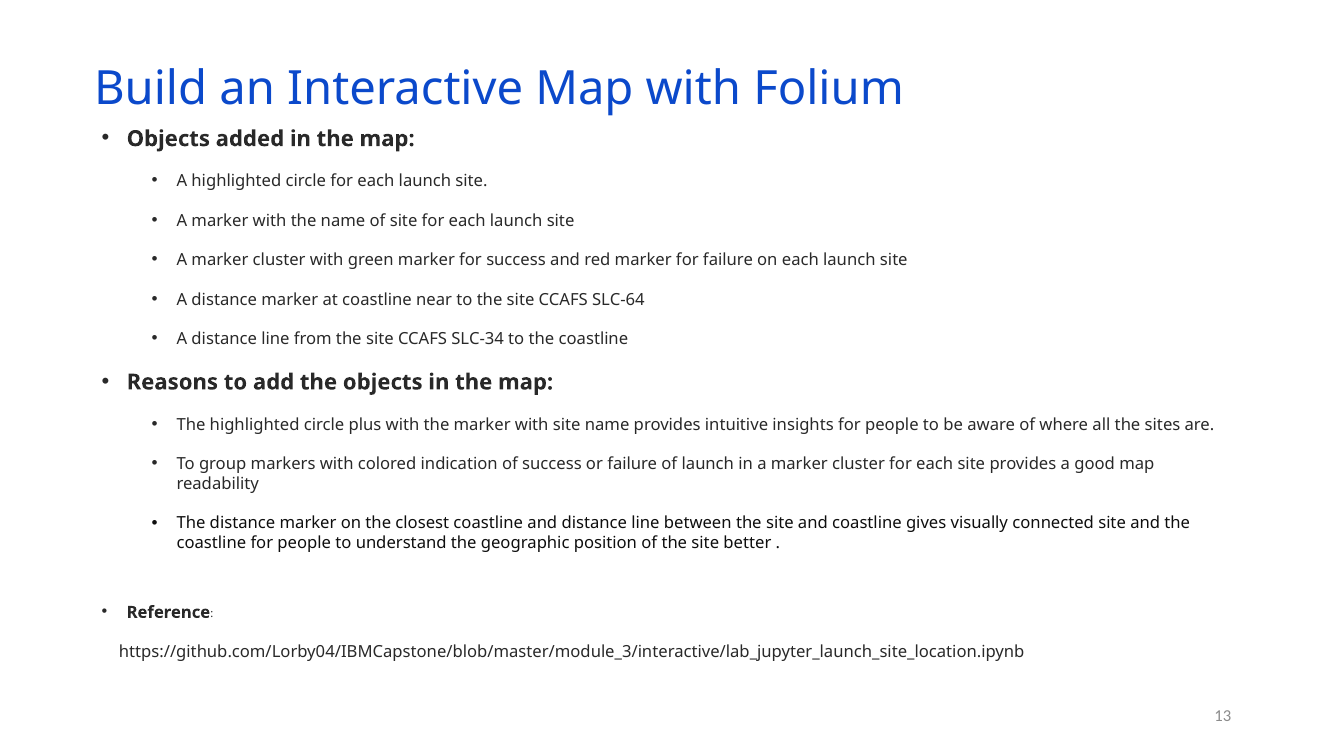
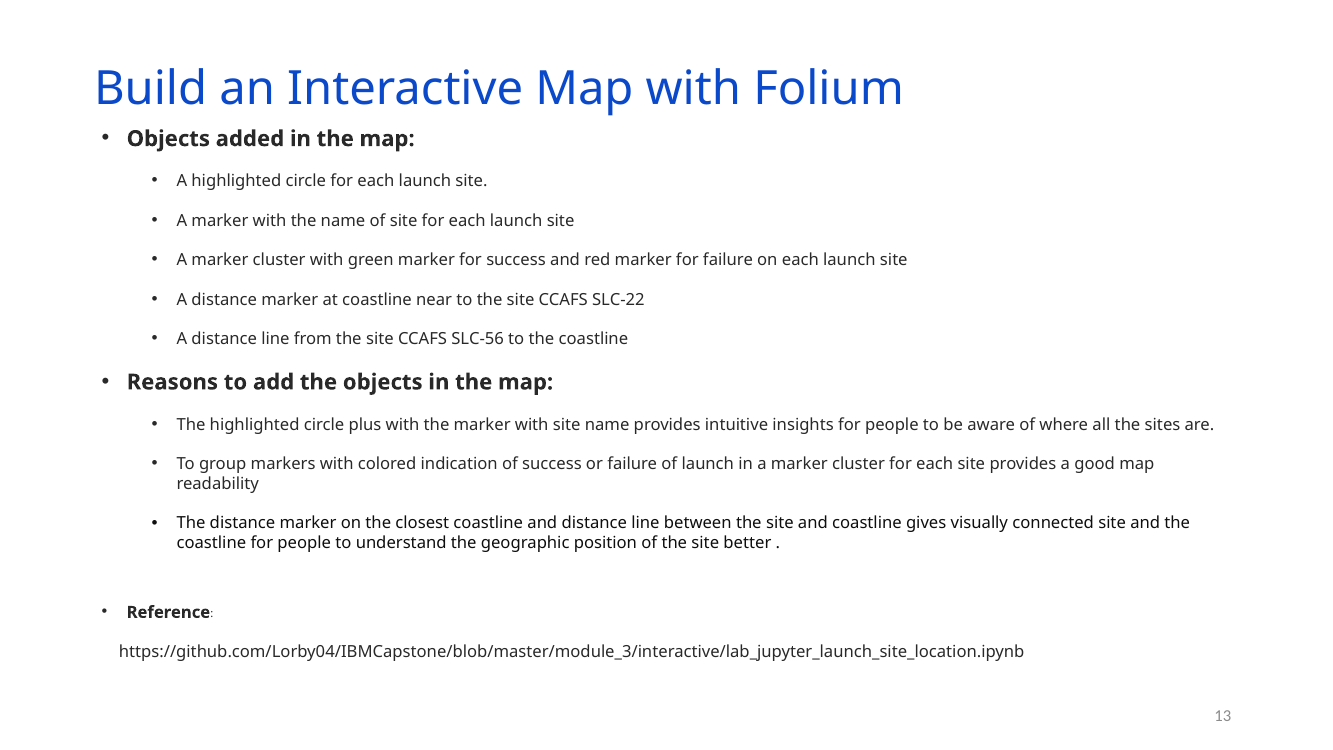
SLC-64: SLC-64 -> SLC-22
SLC-34: SLC-34 -> SLC-56
